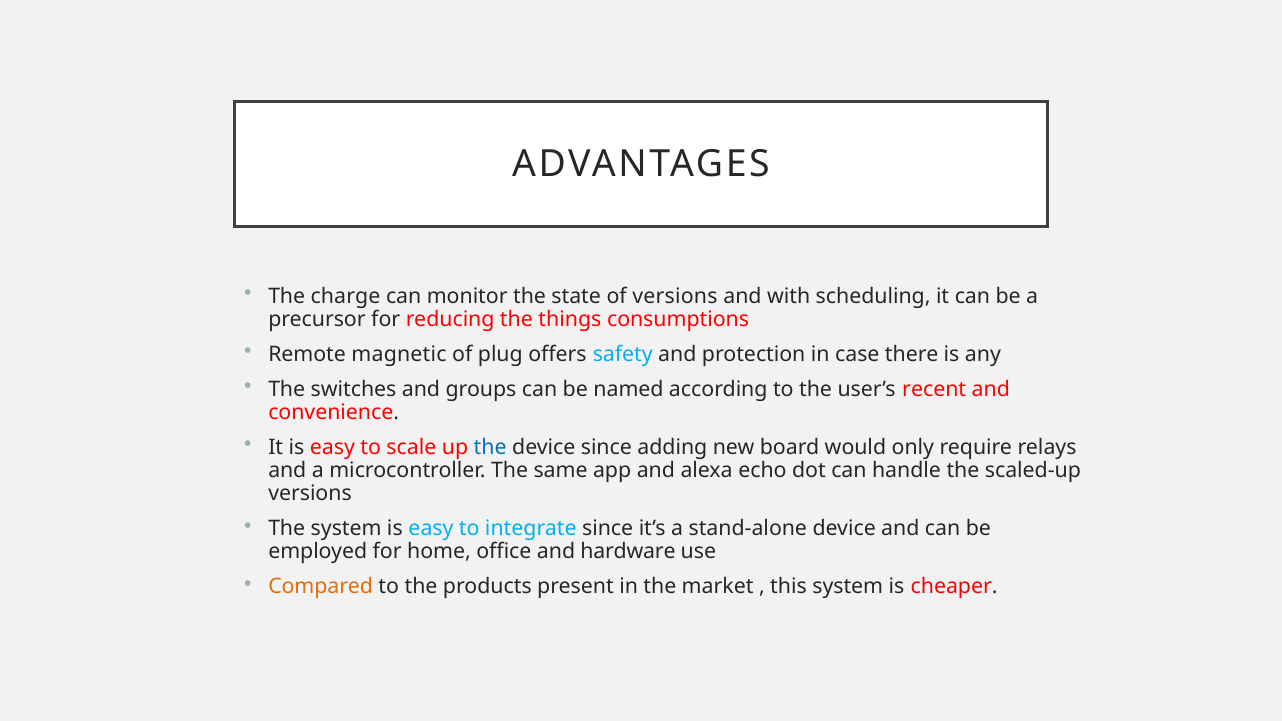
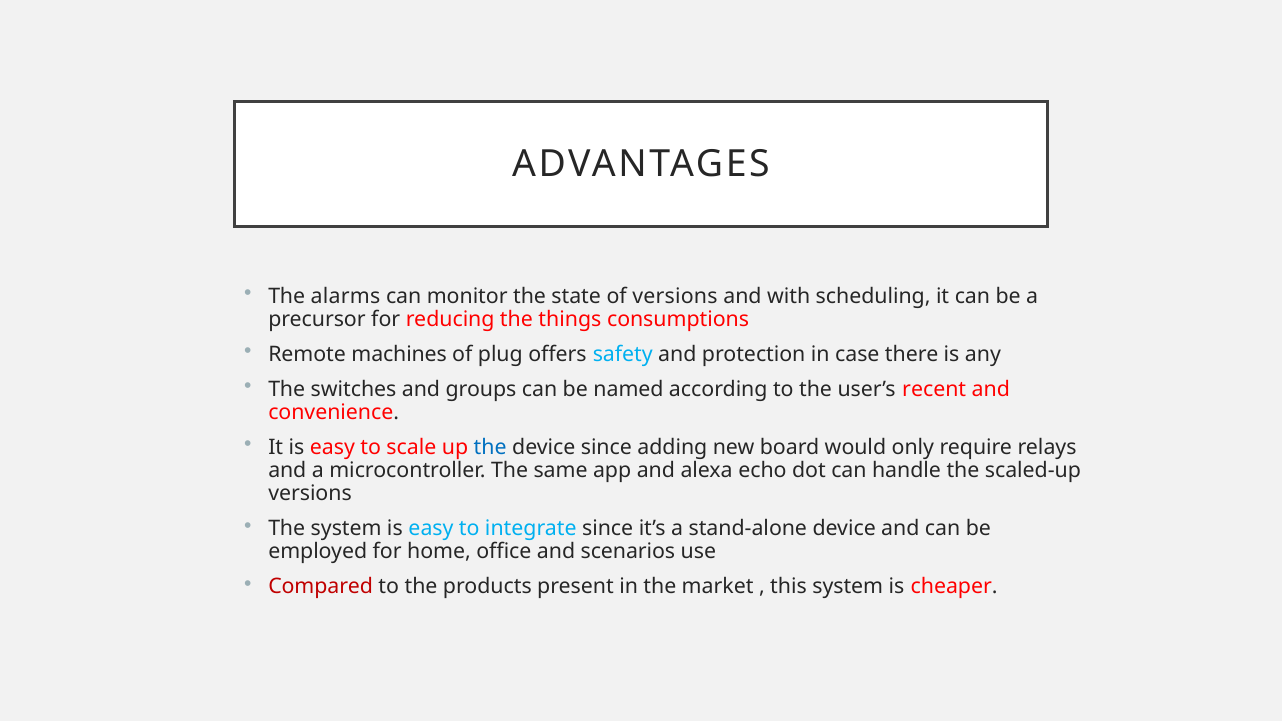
charge: charge -> alarms
magnetic: magnetic -> machines
hardware: hardware -> scenarios
Compared colour: orange -> red
